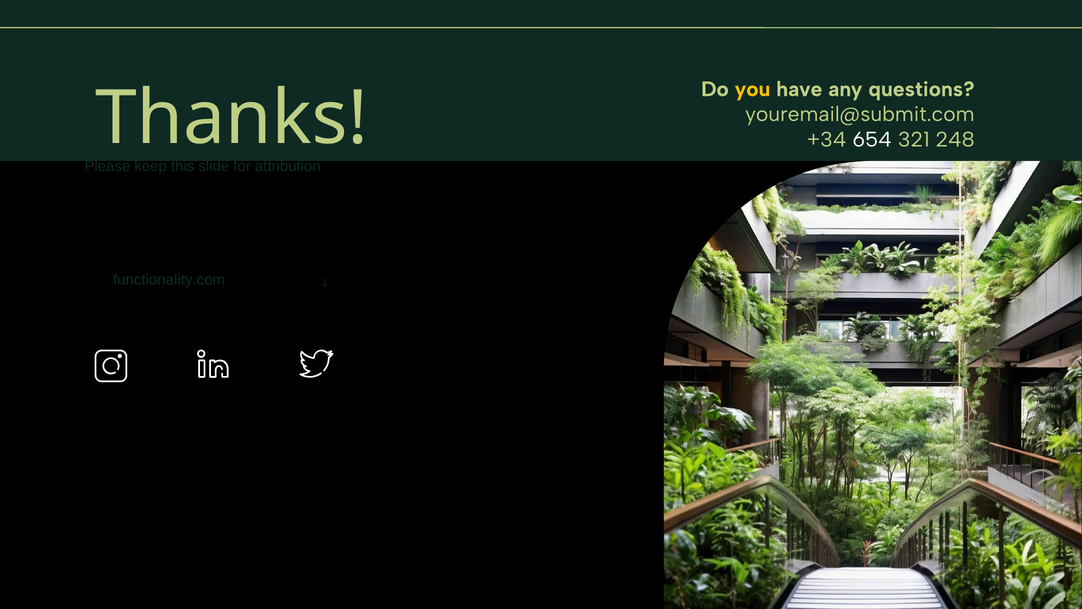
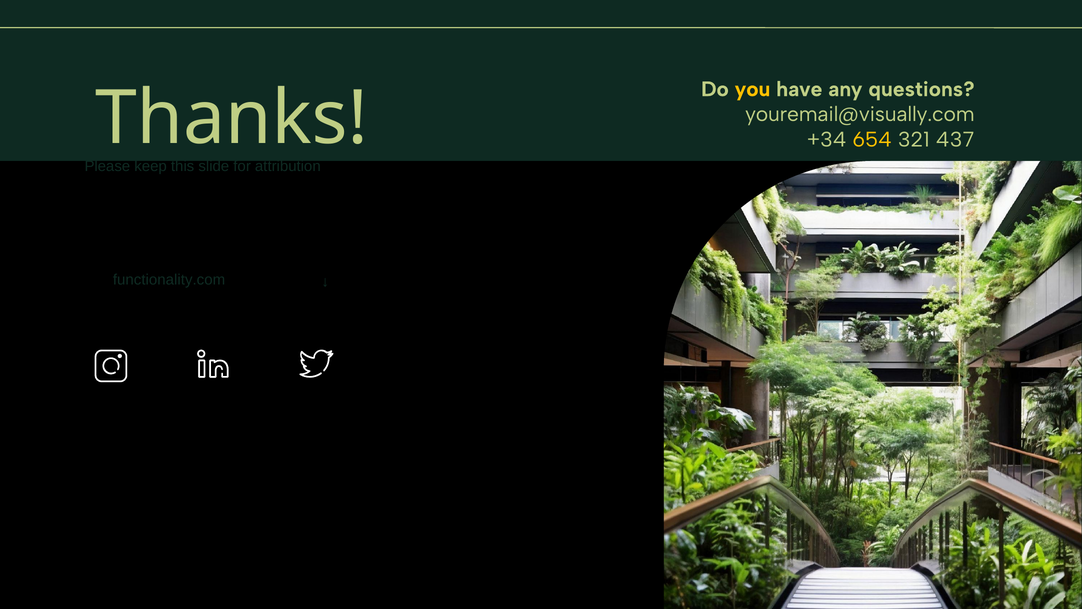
youremail@submit.com: youremail@submit.com -> youremail@visually.com
654 colour: white -> yellow
248: 248 -> 437
